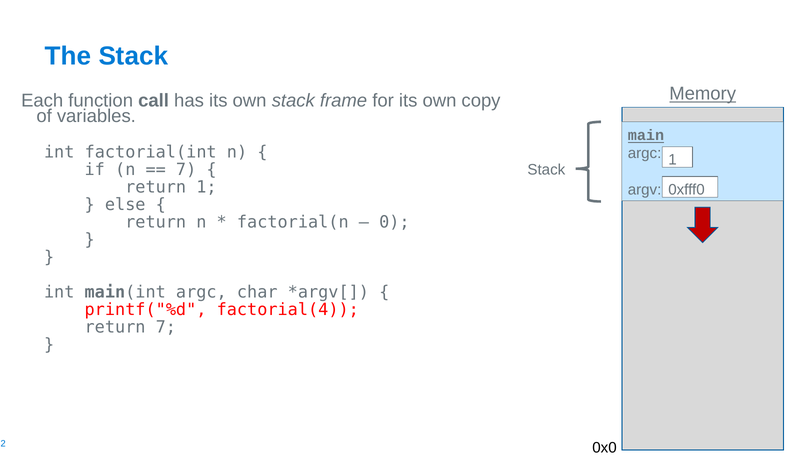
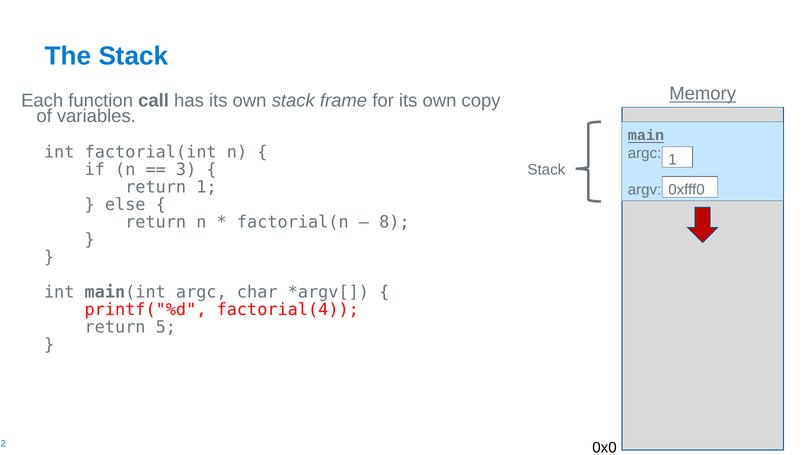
7 at (186, 169): 7 -> 3
0: 0 -> 8
return 7: 7 -> 5
